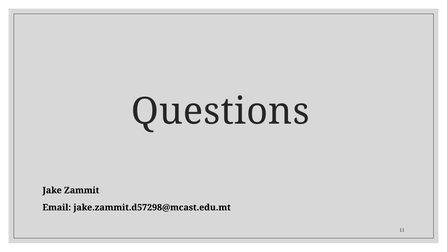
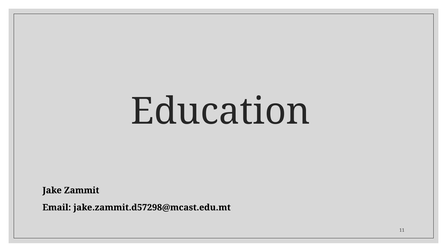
Questions: Questions -> Education
